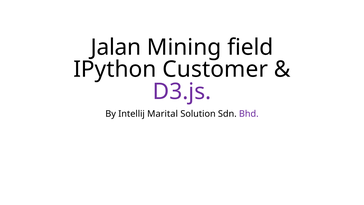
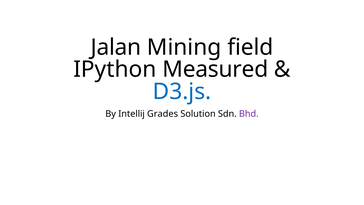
Customer: Customer -> Measured
D3.js colour: purple -> blue
Marital: Marital -> Grades
